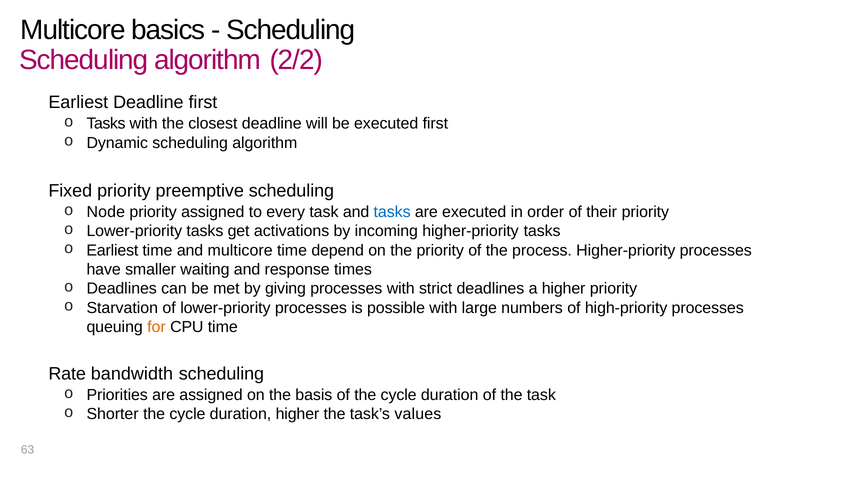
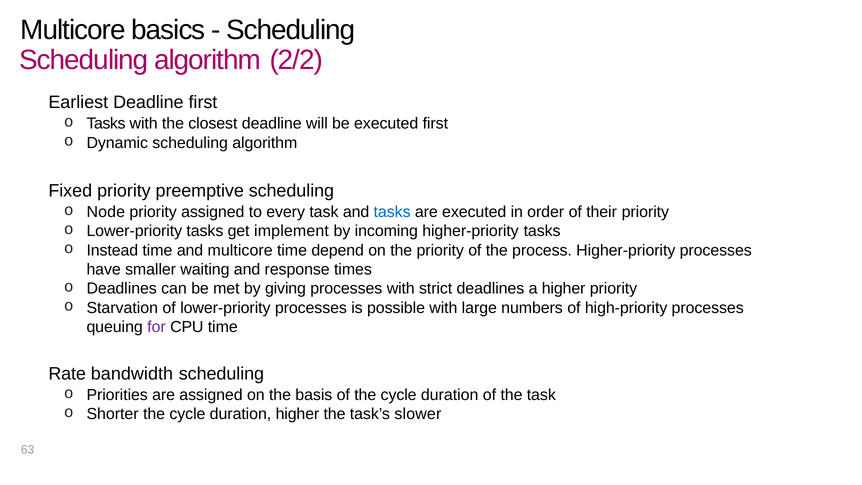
activations: activations -> implement
Earliest at (112, 250): Earliest -> Instead
for colour: orange -> purple
values: values -> slower
